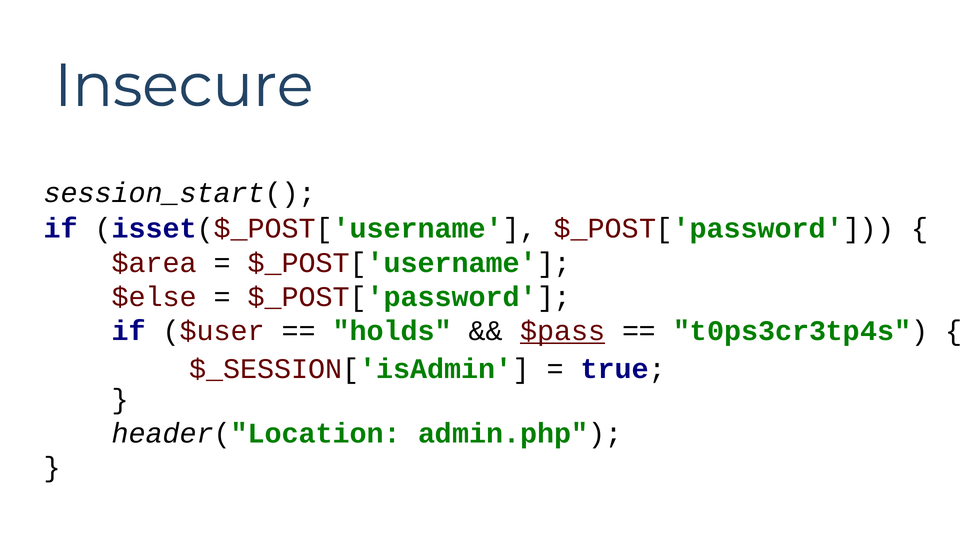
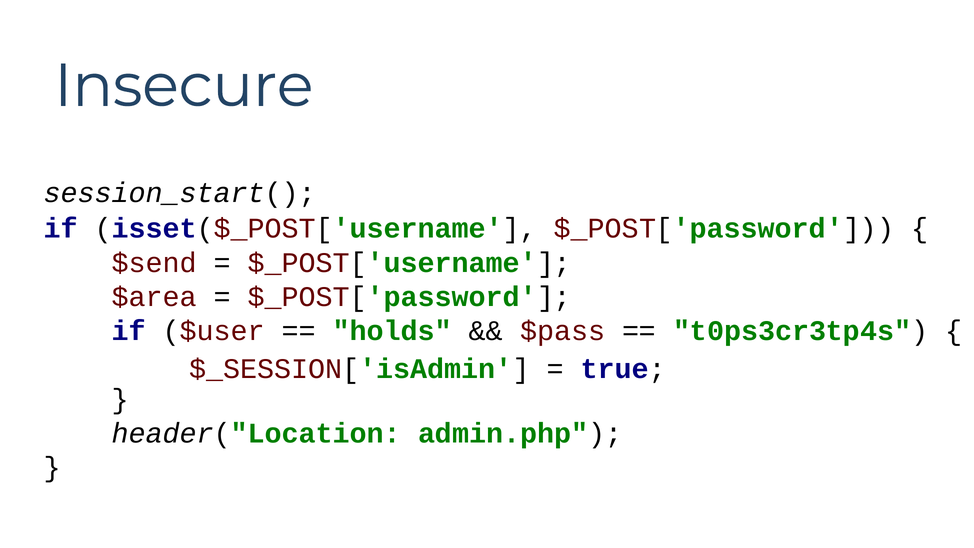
$area: $area -> $send
$else: $else -> $area
$pass underline: present -> none
